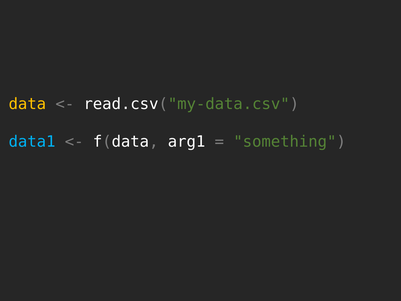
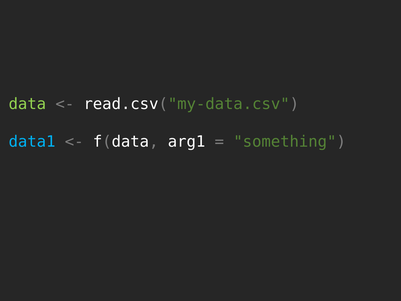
data colour: yellow -> light green
